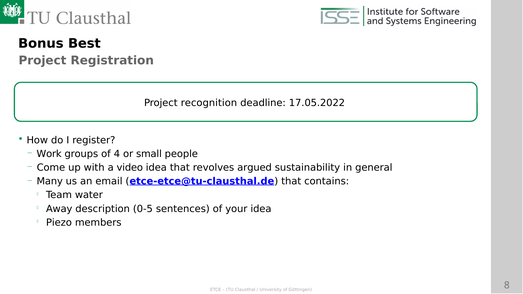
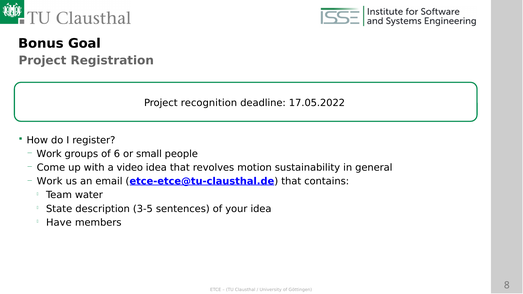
Best: Best -> Goal
4: 4 -> 6
argued: argued -> motion
Many at (50, 181): Many -> Work
Away: Away -> State
0-5: 0-5 -> 3-5
Piezo: Piezo -> Have
